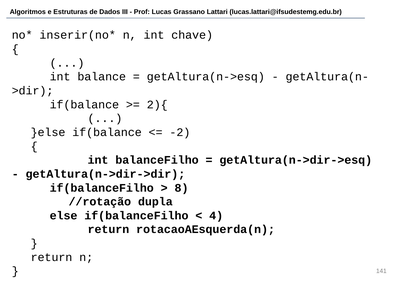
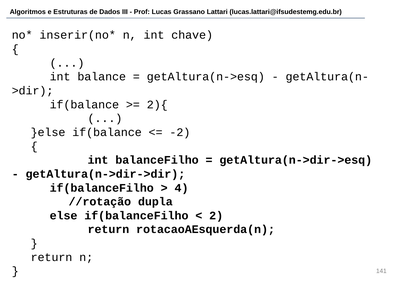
8: 8 -> 4
4: 4 -> 2
